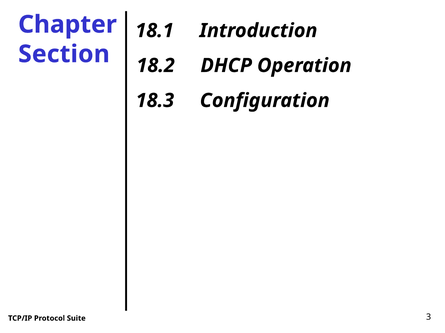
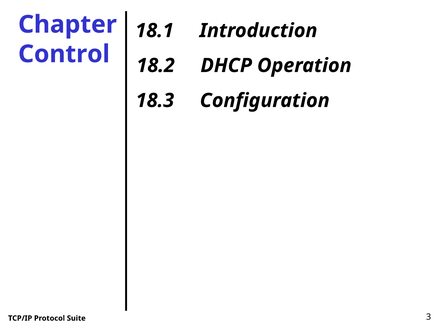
Section: Section -> Control
